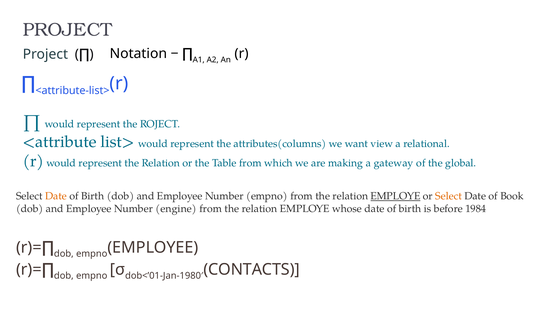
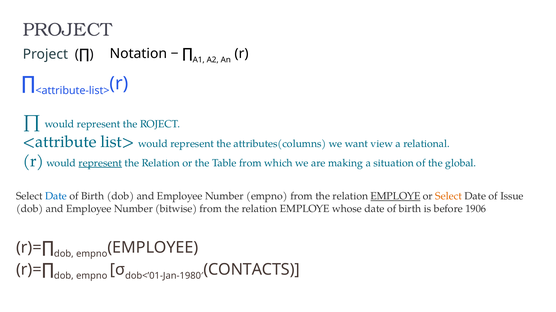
represent at (100, 163) underline: none -> present
gateway: gateway -> situation
Date at (56, 197) colour: orange -> blue
Book: Book -> Issue
engine: engine -> bitwise
1984: 1984 -> 1906
